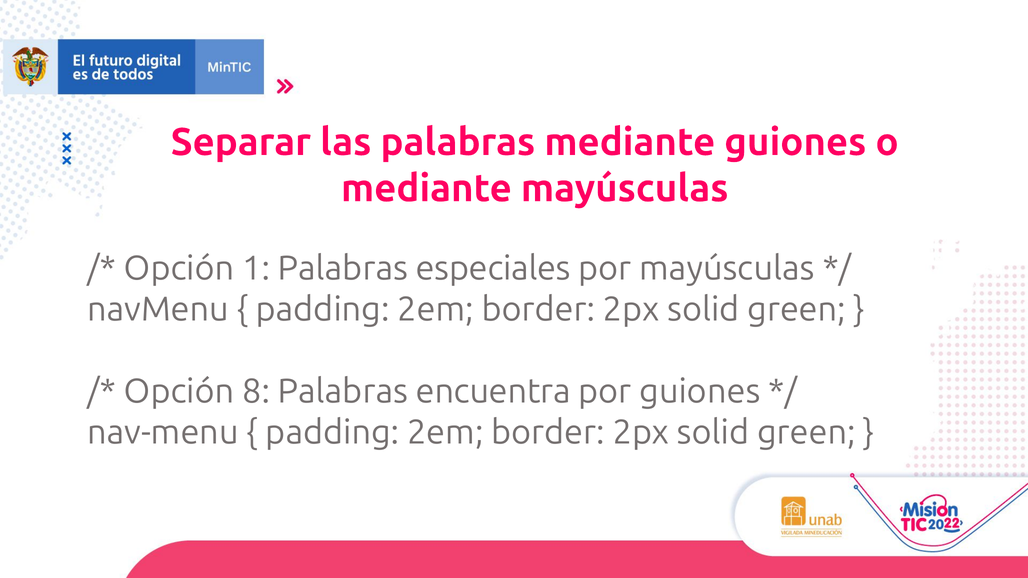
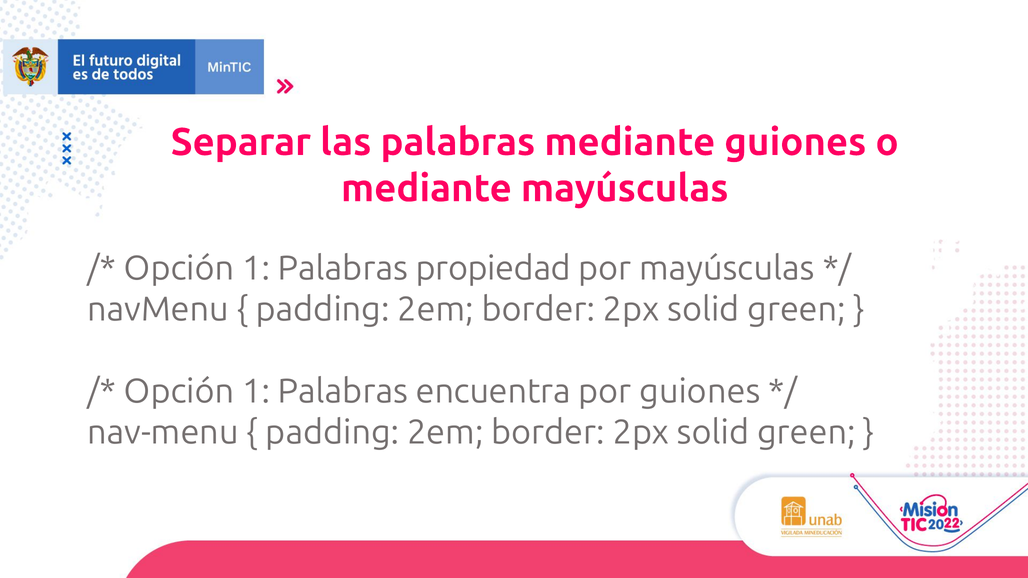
especiales: especiales -> propiedad
8 at (256, 392): 8 -> 1
